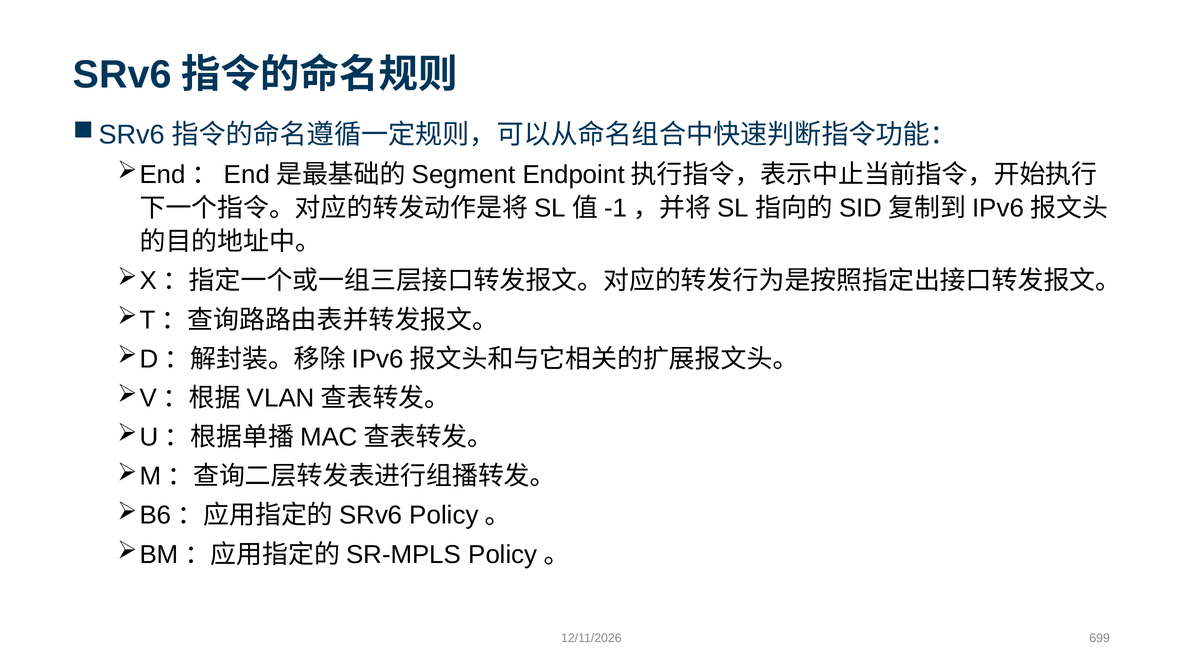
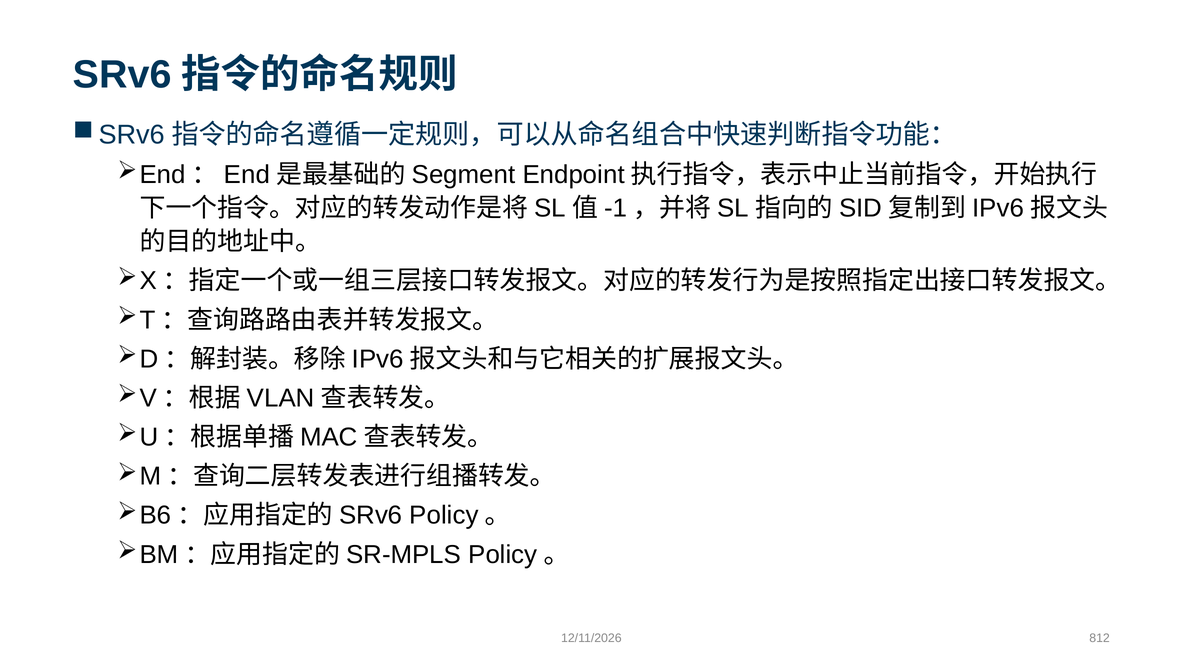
699: 699 -> 812
